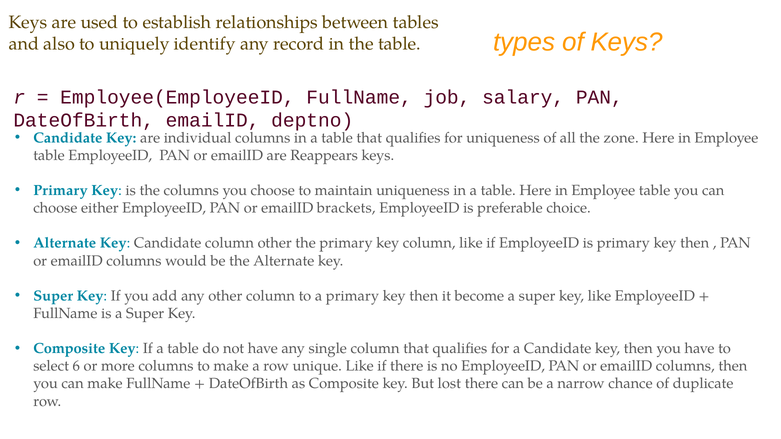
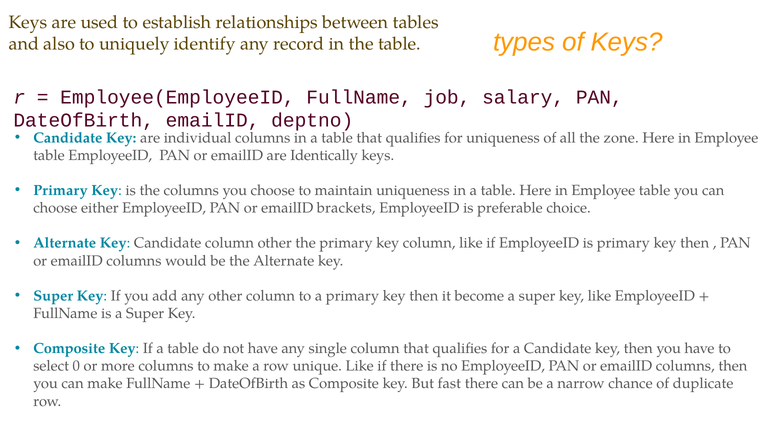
Reappears: Reappears -> Identically
6: 6 -> 0
lost: lost -> fast
